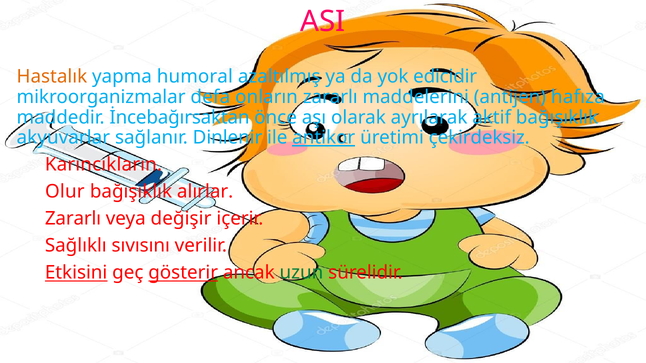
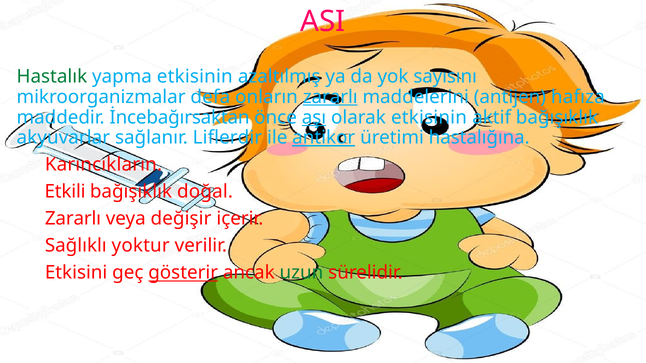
Hastalık colour: orange -> green
yapma humoral: humoral -> etkisinin
edicidir: edicidir -> sayısını
zararlı at (330, 97) underline: none -> present
aşı underline: none -> present
olarak ayrılarak: ayrılarak -> etkisinin
Dinlenir: Dinlenir -> Liflerdir
çekirdeksiz: çekirdeksiz -> hastalığına
Olur: Olur -> Etkili
alırlar: alırlar -> doğal
sıvısını: sıvısını -> yoktur
Etkisini underline: present -> none
